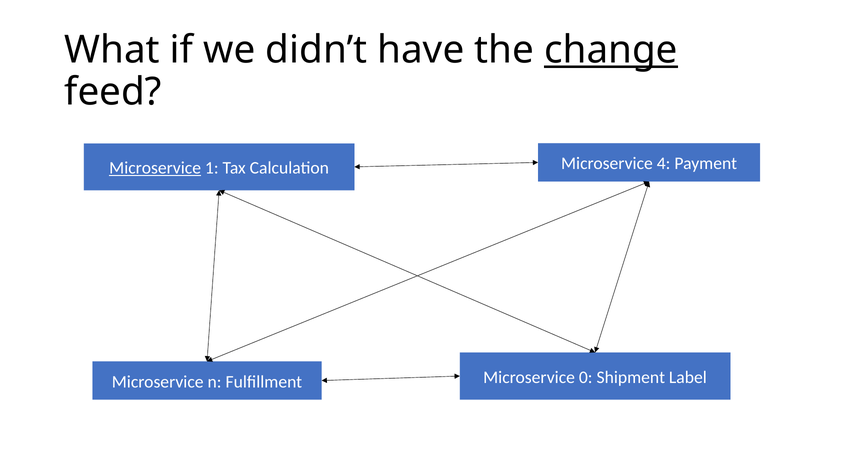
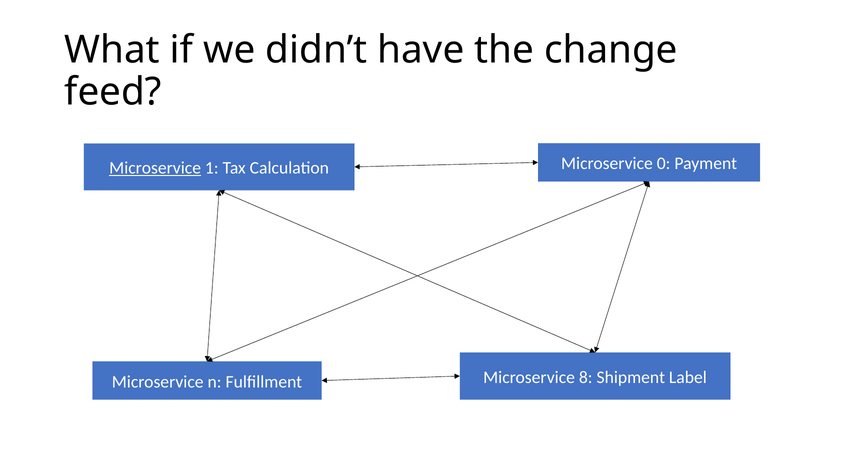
change underline: present -> none
4: 4 -> 0
0: 0 -> 8
